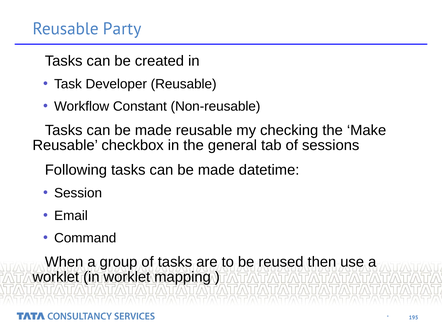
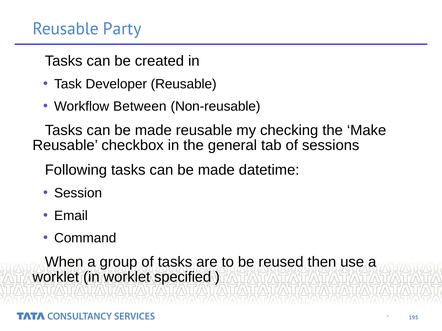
Constant: Constant -> Between
mapping: mapping -> specified
